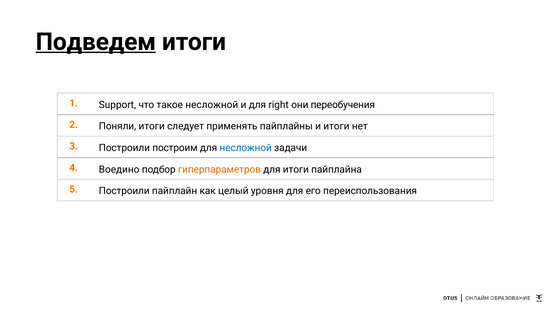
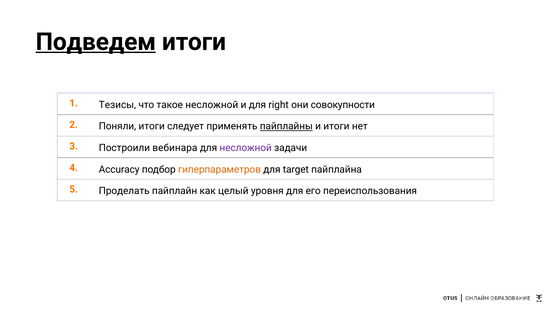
Support: Support -> Тезисы
переобучения: переобучения -> совокупности
пайплайны underline: none -> present
построим: построим -> вебинара
несложной at (246, 148) colour: blue -> purple
Воедино: Воедино -> Accuracy
для итоги: итоги -> target
5 Построили: Построили -> Проделать
